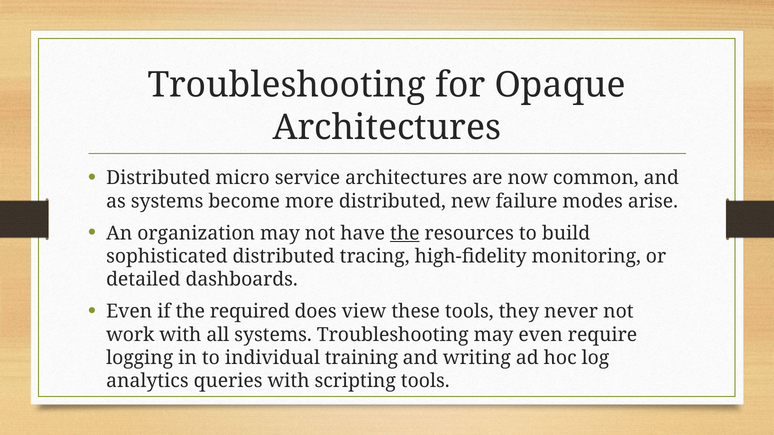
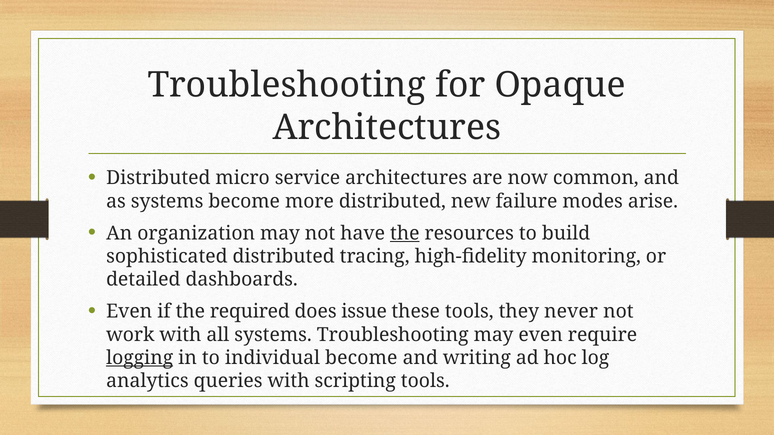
view: view -> issue
logging underline: none -> present
individual training: training -> become
